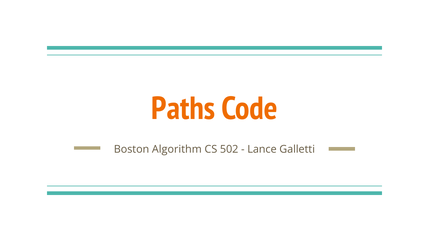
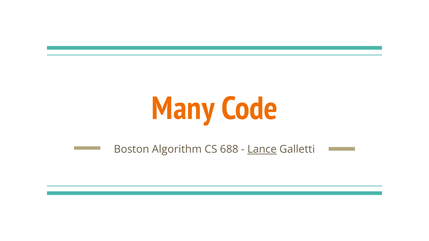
Paths: Paths -> Many
502: 502 -> 688
Lance underline: none -> present
